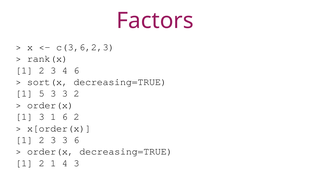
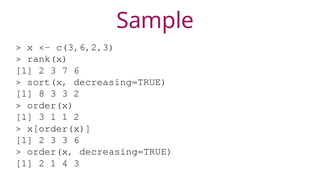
Factors: Factors -> Sample
3 4: 4 -> 7
5: 5 -> 8
1 6: 6 -> 1
